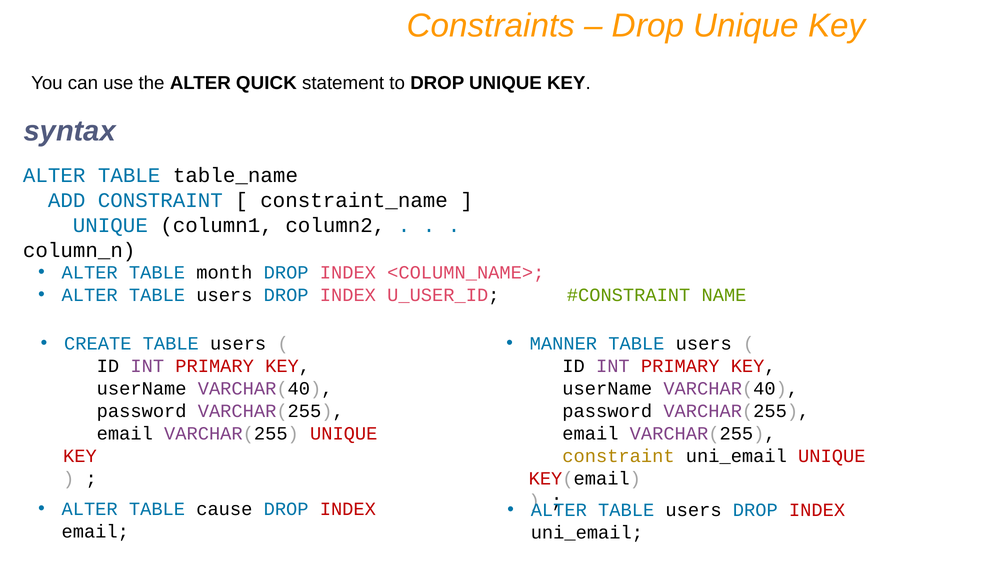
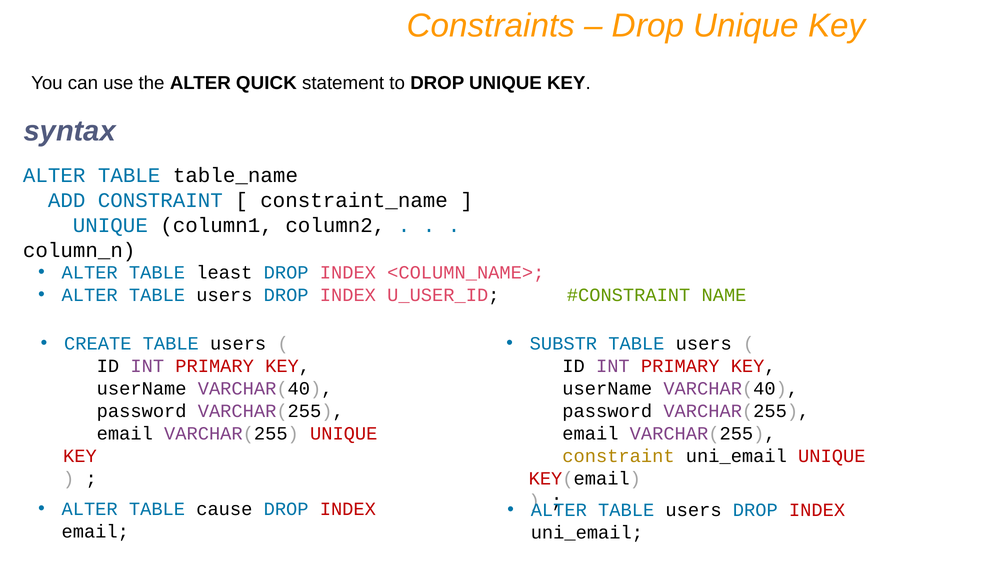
month: month -> least
MANNER: MANNER -> SUBSTR
